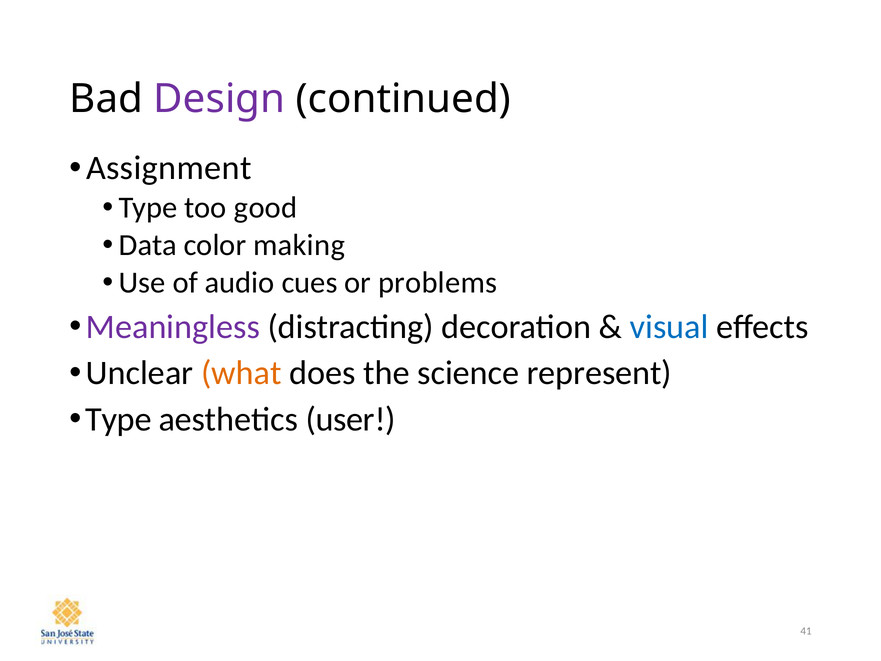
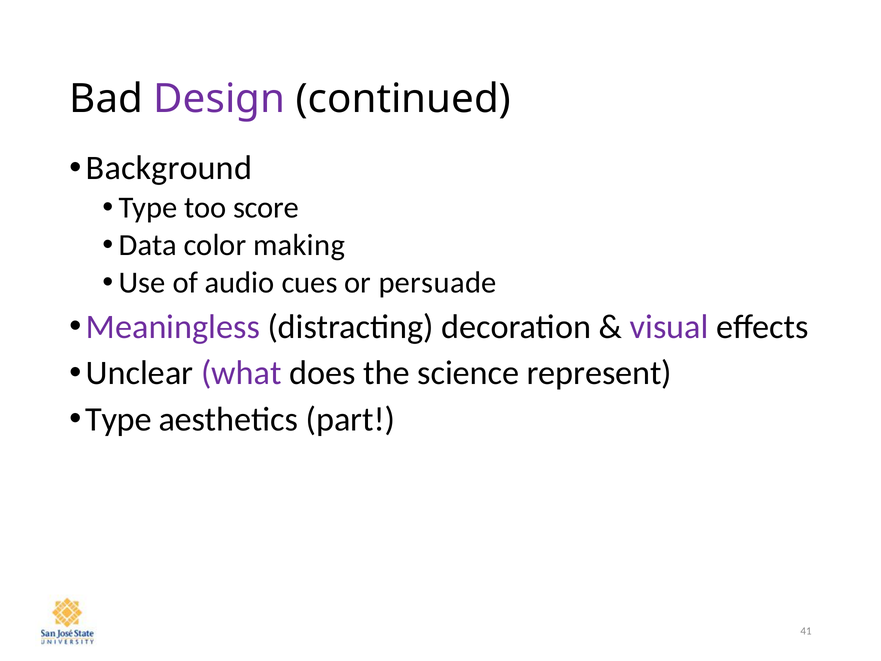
Assignment: Assignment -> Background
good: good -> score
problems: problems -> persuade
visual colour: blue -> purple
what colour: orange -> purple
user: user -> part
